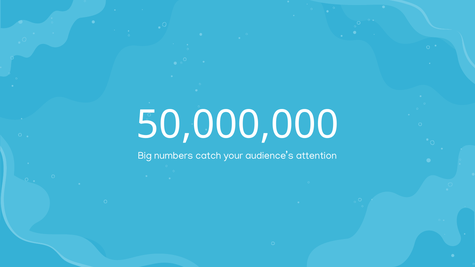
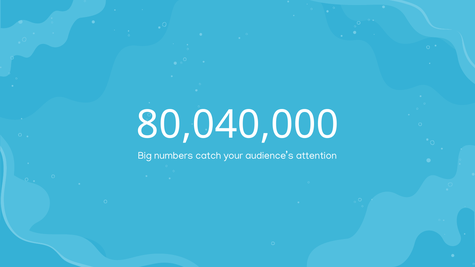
50,000,000: 50,000,000 -> 80,040,000
